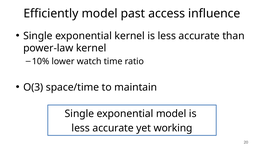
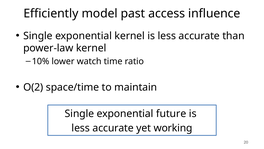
O(3: O(3 -> O(2
exponential model: model -> future
